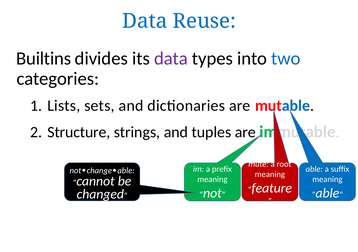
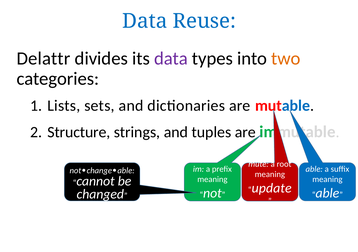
Builtins: Builtins -> Delattr
two colour: blue -> orange
feature: feature -> update
